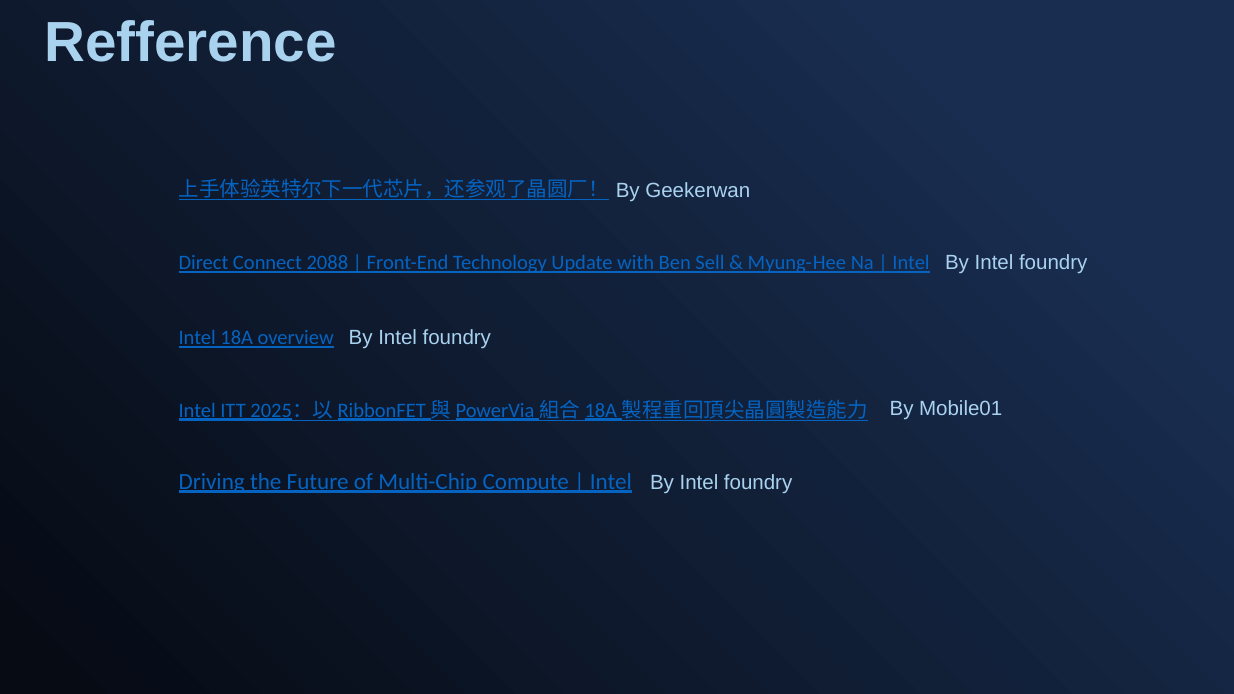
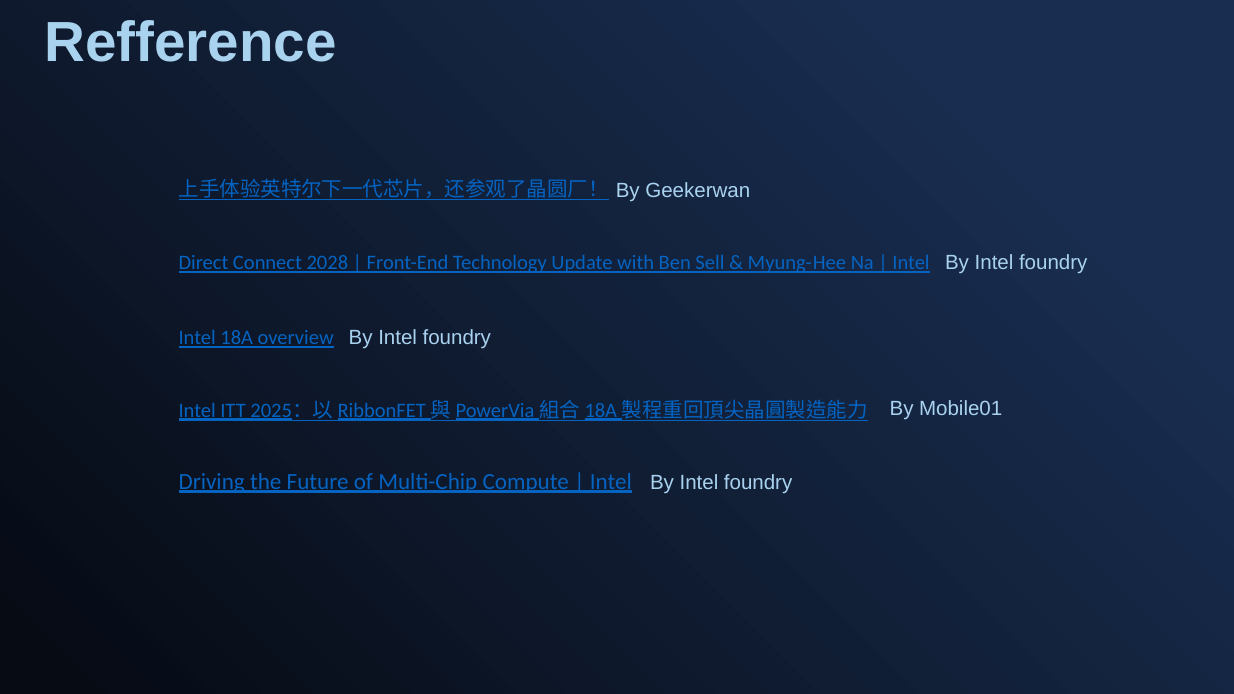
2088: 2088 -> 2028
